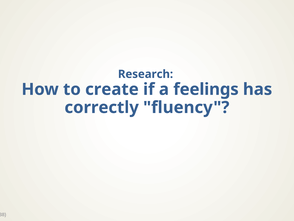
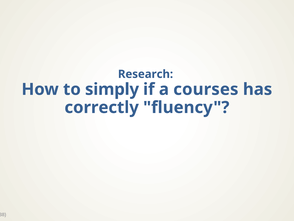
create: create -> simply
feelings: feelings -> courses
